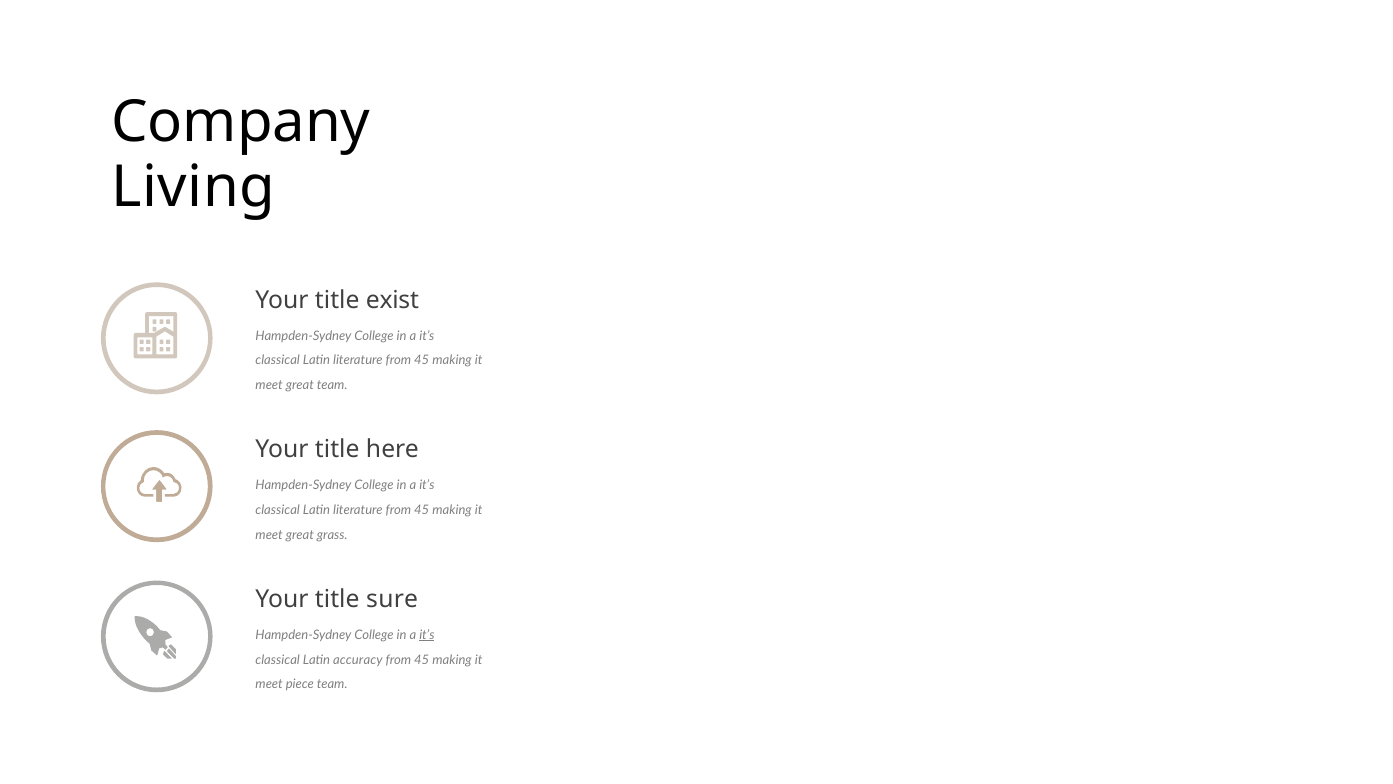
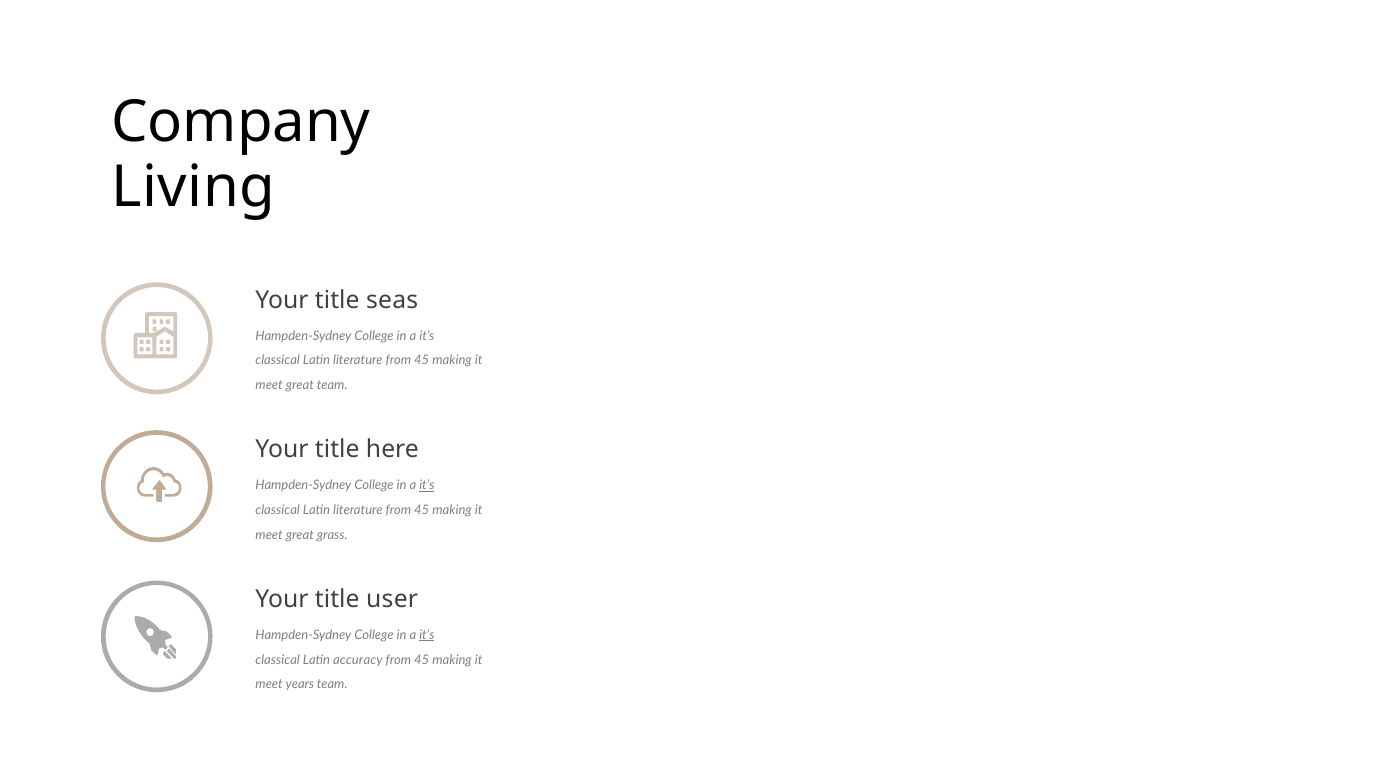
exist: exist -> seas
it’s at (427, 485) underline: none -> present
sure: sure -> user
piece: piece -> years
